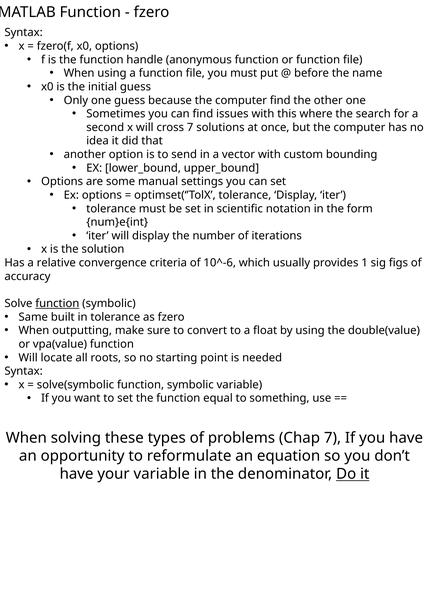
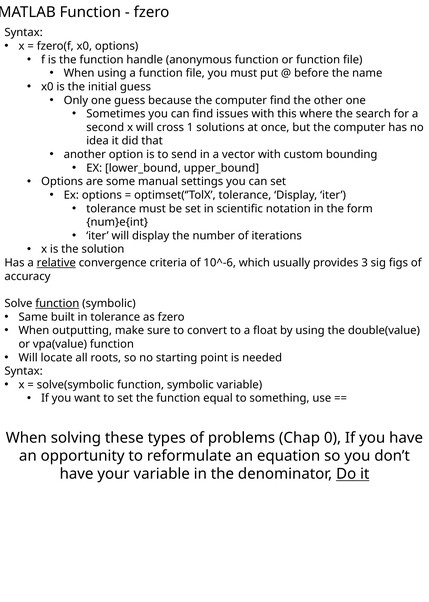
cross 7: 7 -> 1
relative underline: none -> present
1: 1 -> 3
Chap 7: 7 -> 0
